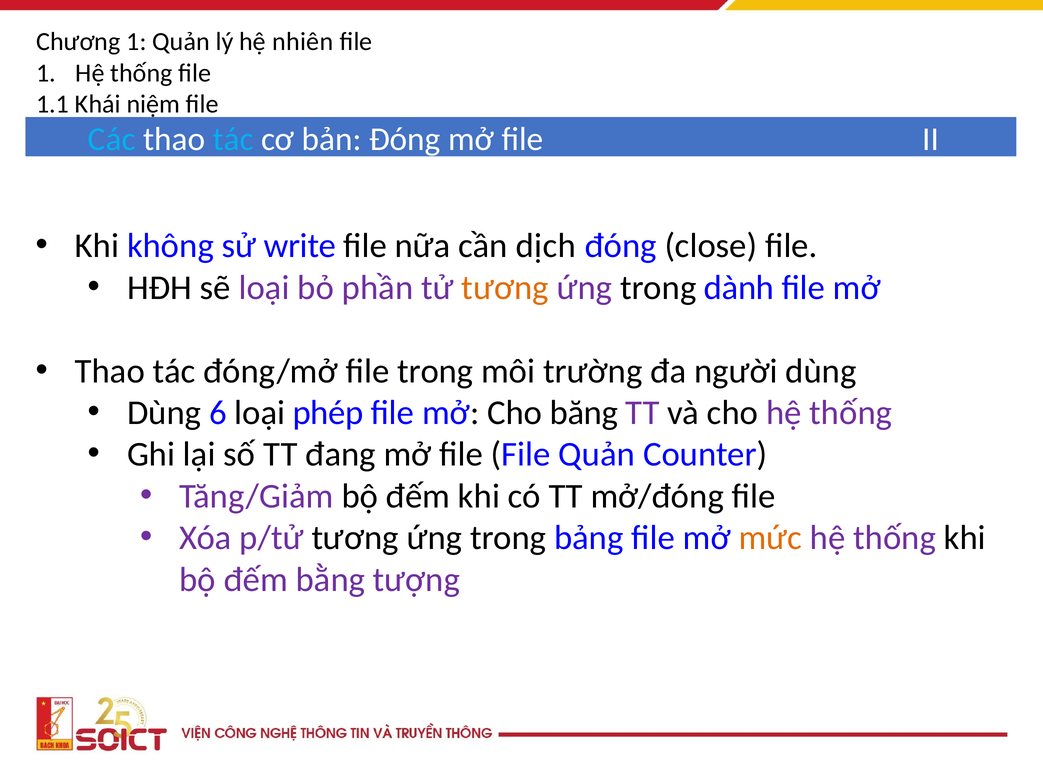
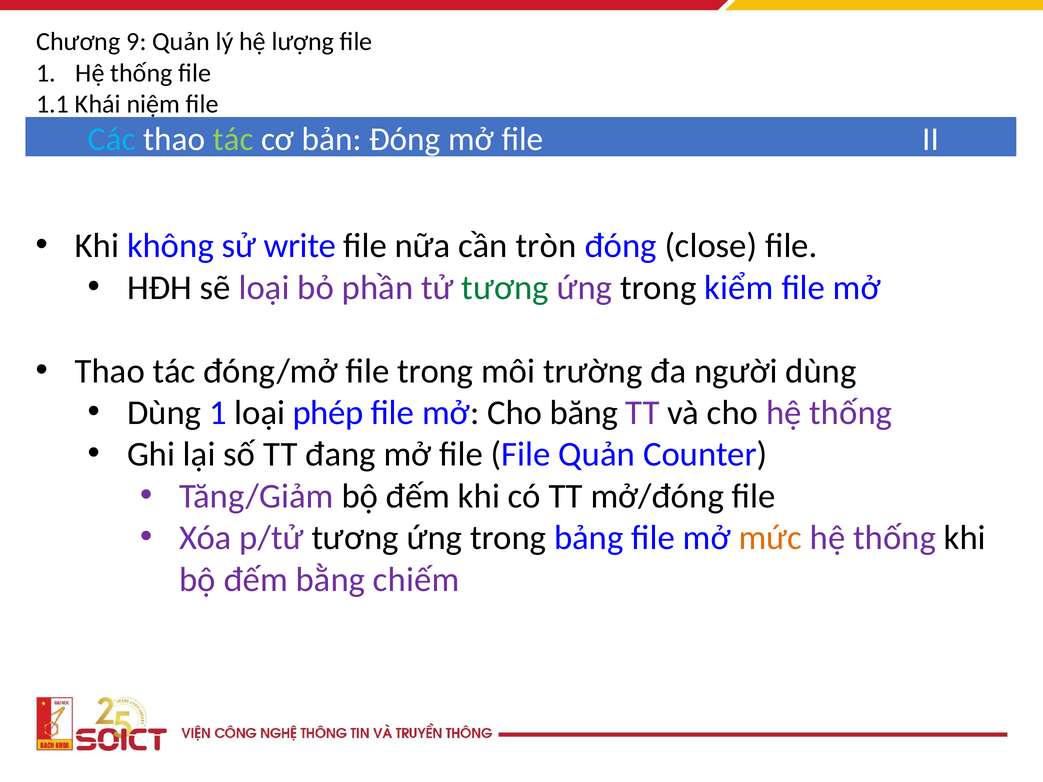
Chương 1: 1 -> 9
nhiên: nhiên -> lượng
tác at (233, 139) colour: light blue -> light green
dịch: dịch -> tròn
tương at (505, 288) colour: orange -> green
dành: dành -> kiểm
Dùng 6: 6 -> 1
tượng: tượng -> chiếm
